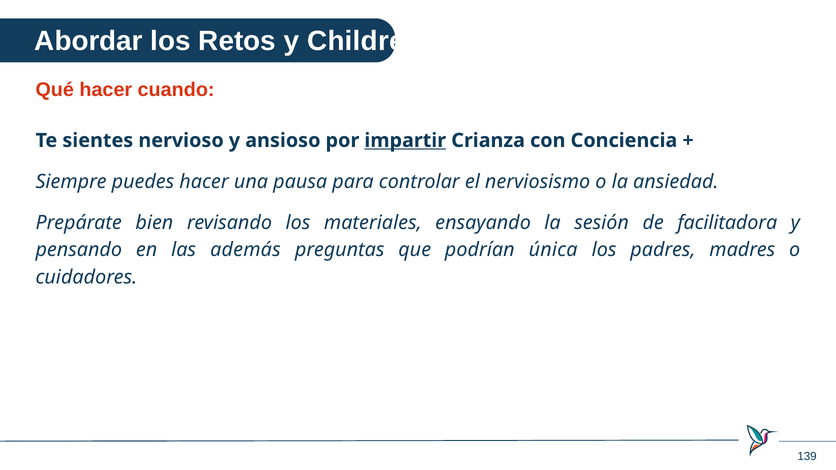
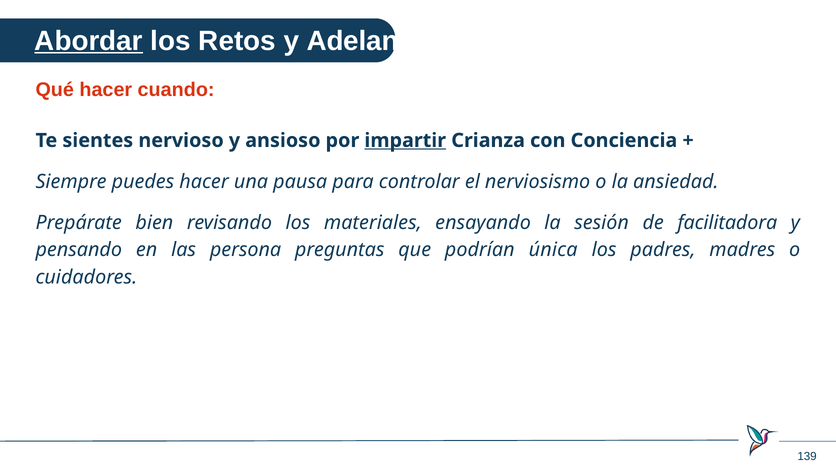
Abordar underline: none -> present
Children: Children -> Adelante
además: además -> persona
